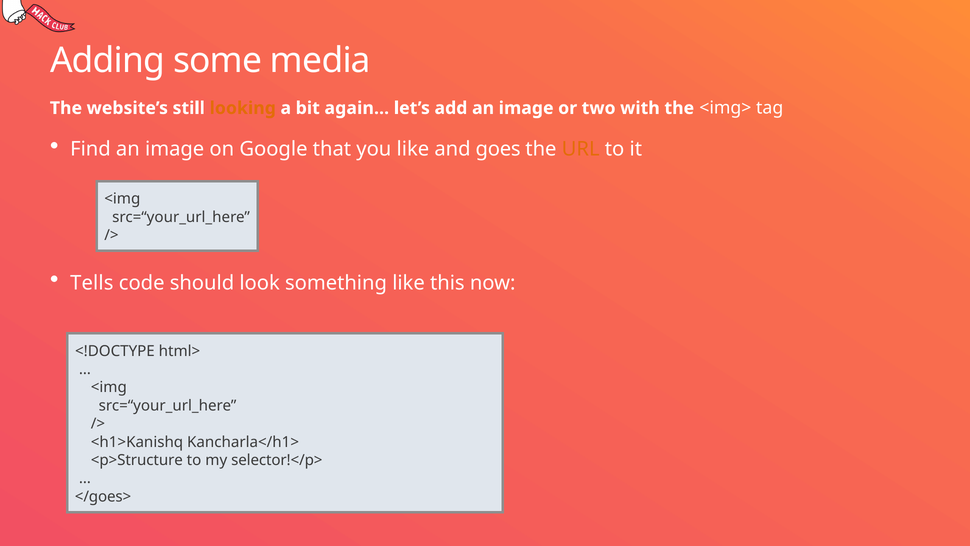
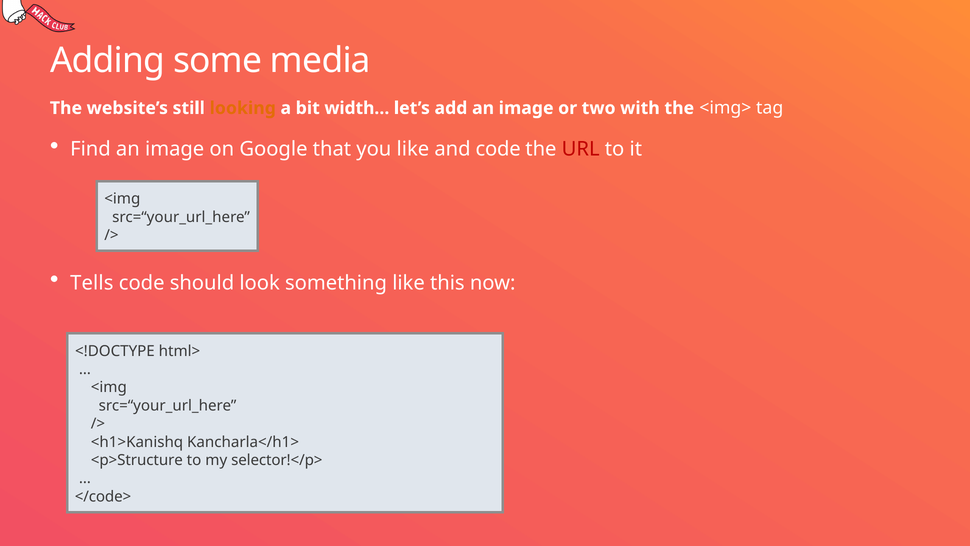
again…: again… -> width…
and goes: goes -> code
URL colour: orange -> red
</goes>: </goes> -> </code>
